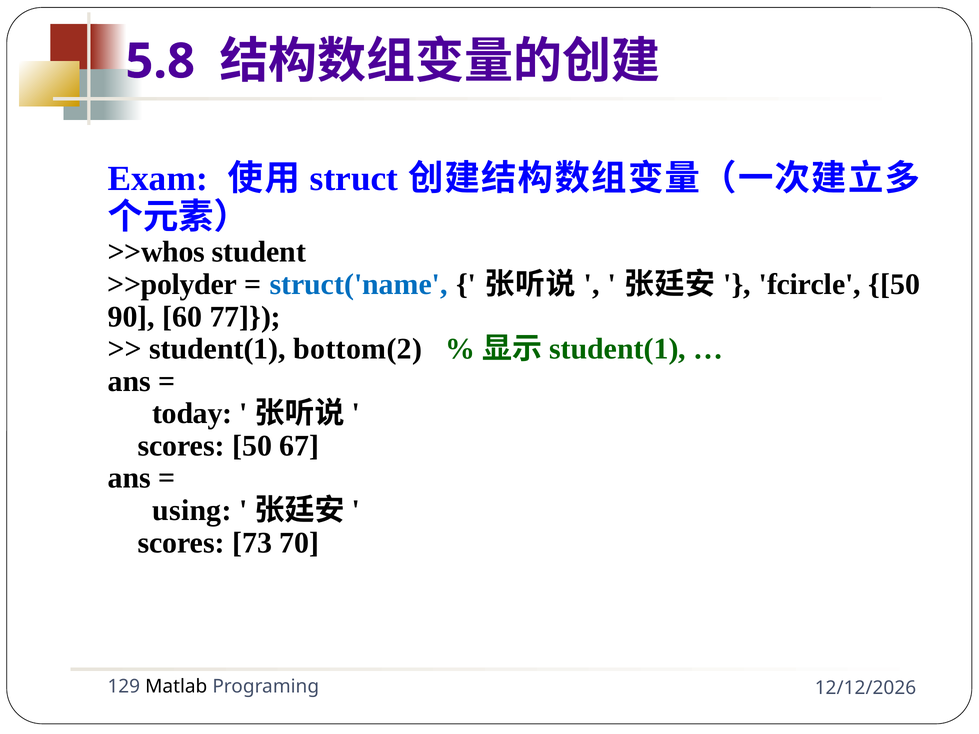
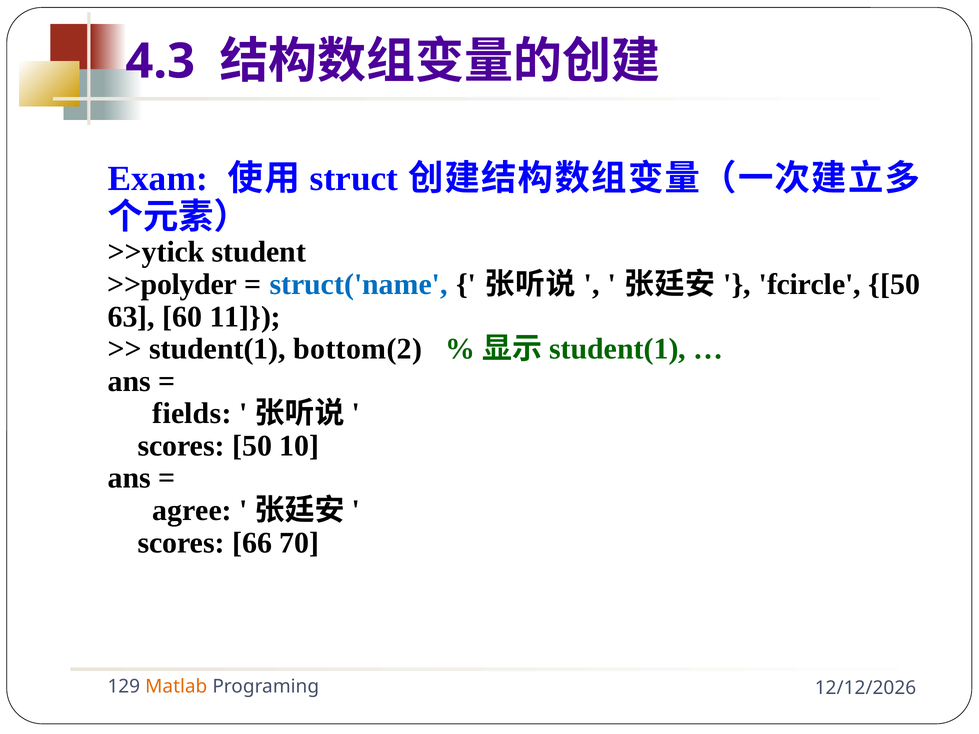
5.8: 5.8 -> 4.3
>>whos: >>whos -> >>ytick
90: 90 -> 63
77: 77 -> 11
today: today -> fields
67: 67 -> 10
using: using -> agree
73: 73 -> 66
Matlab colour: black -> orange
